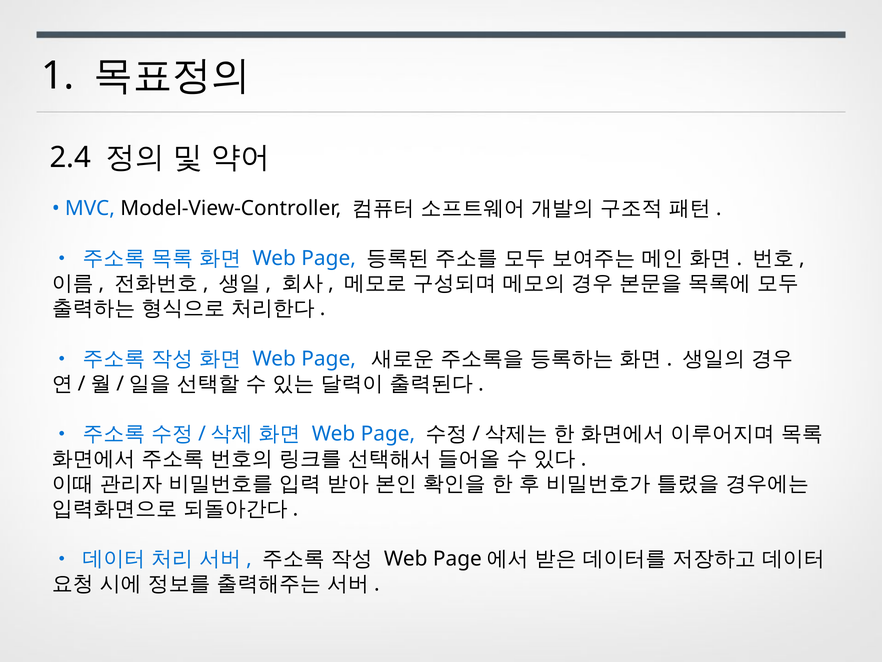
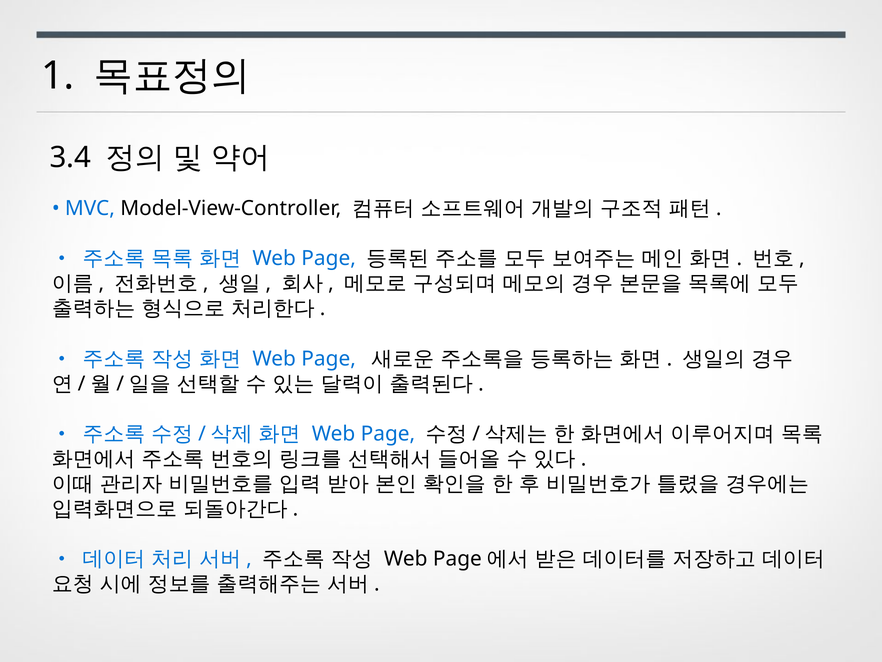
2.4: 2.4 -> 3.4
